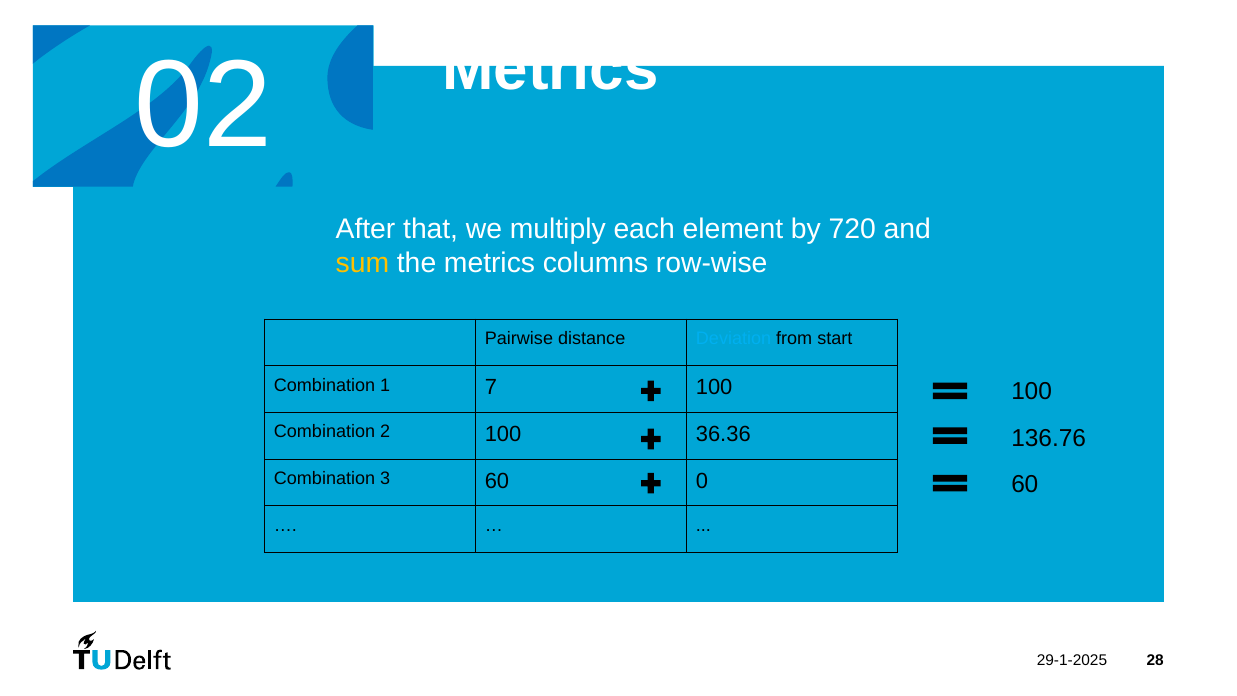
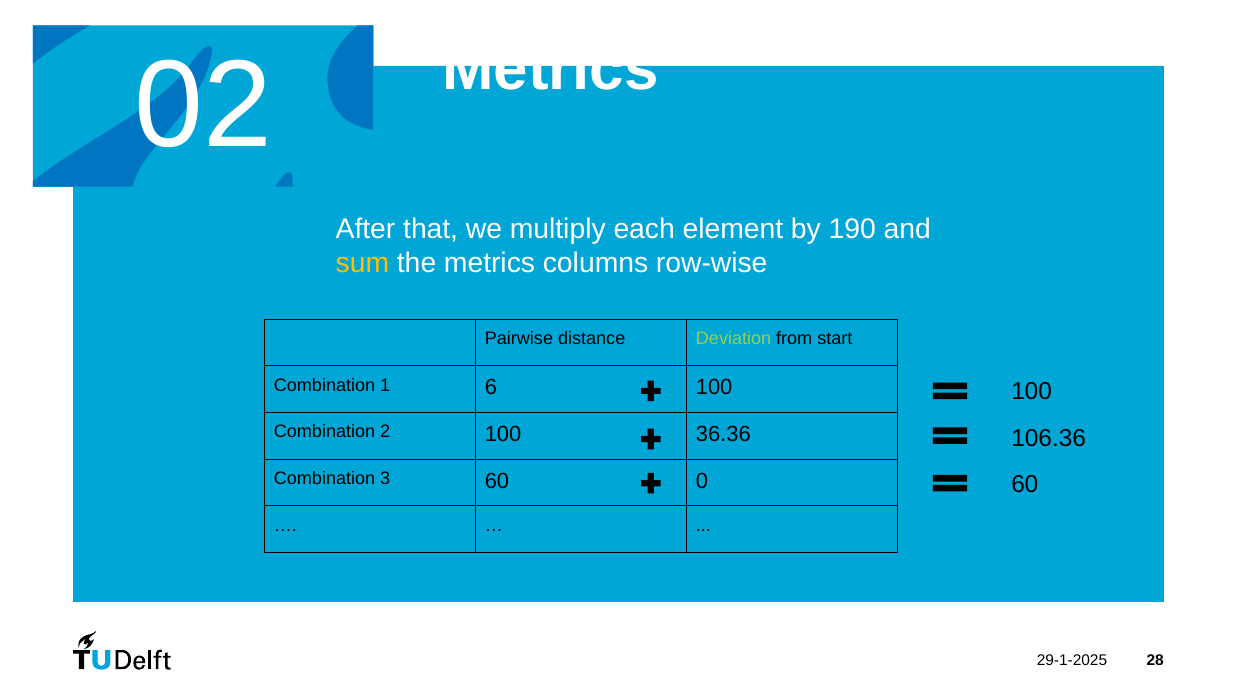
720: 720 -> 190
Deviation colour: light blue -> light green
7: 7 -> 6
136.76: 136.76 -> 106.36
